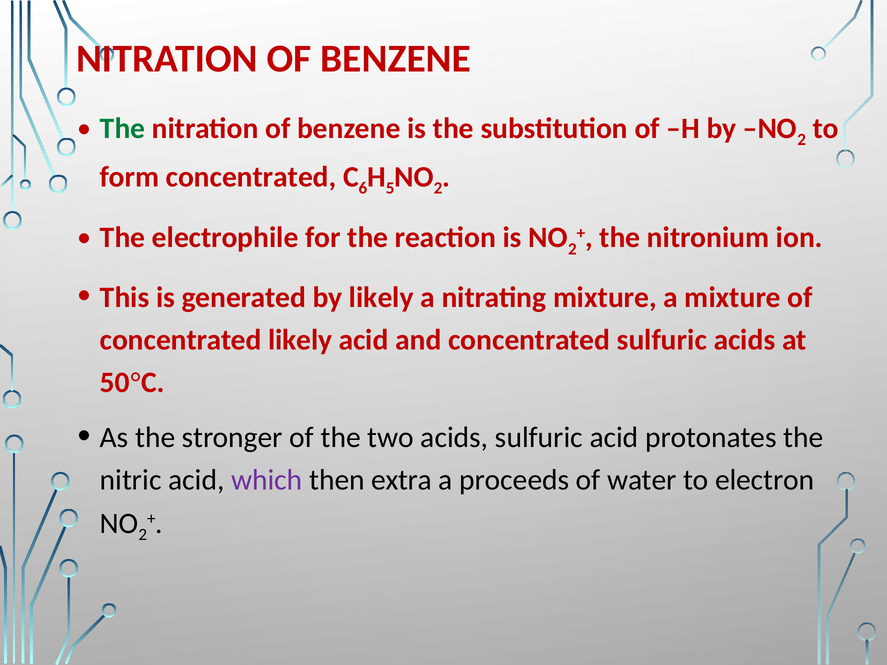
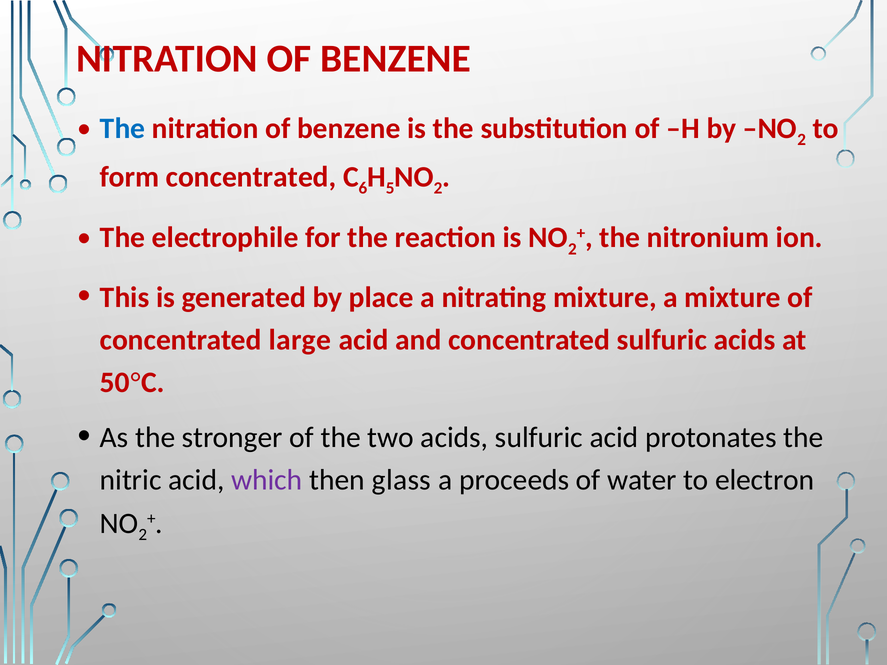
The at (123, 128) colour: green -> blue
by likely: likely -> place
concentrated likely: likely -> large
extra: extra -> glass
